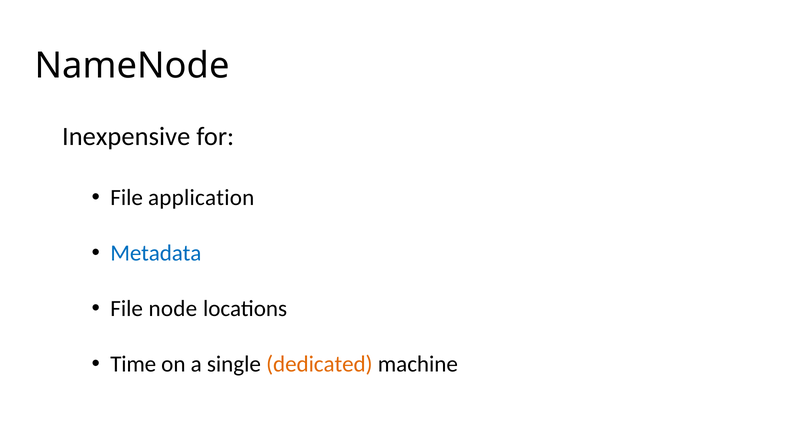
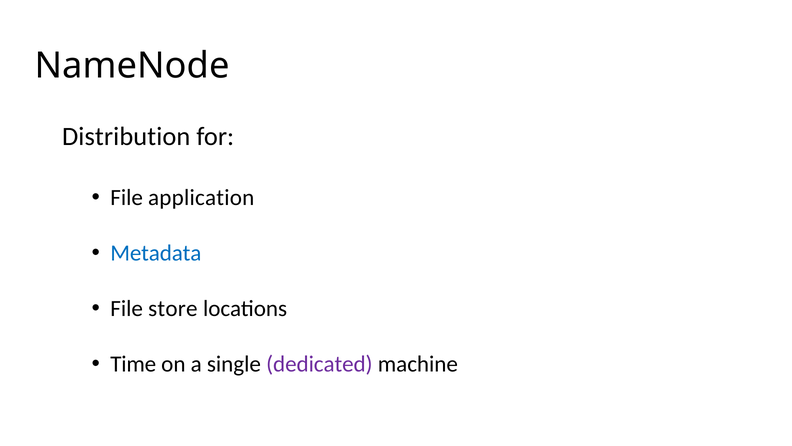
Inexpensive: Inexpensive -> Distribution
node: node -> store
dedicated colour: orange -> purple
